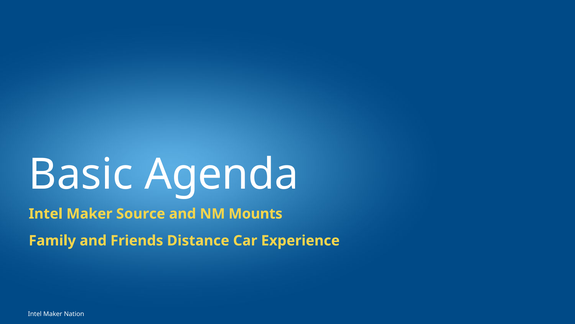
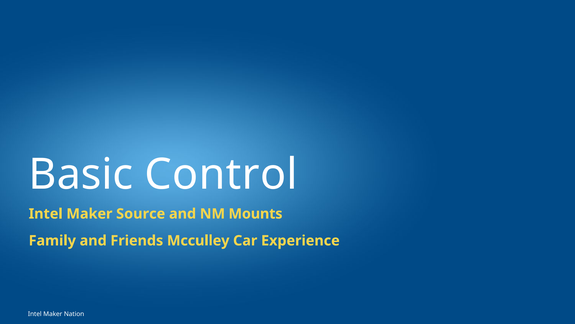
Agenda: Agenda -> Control
Distance: Distance -> Mcculley
